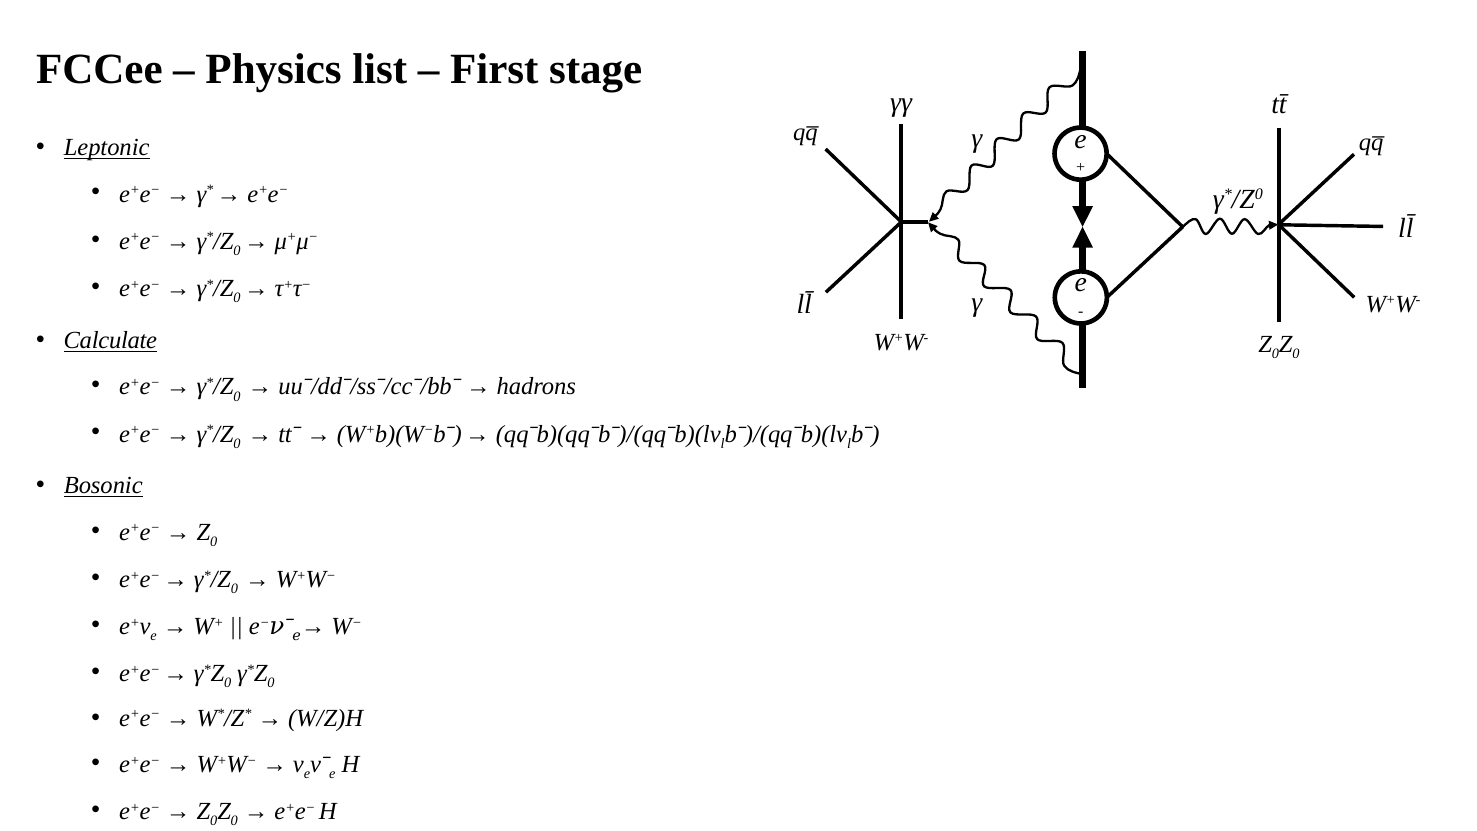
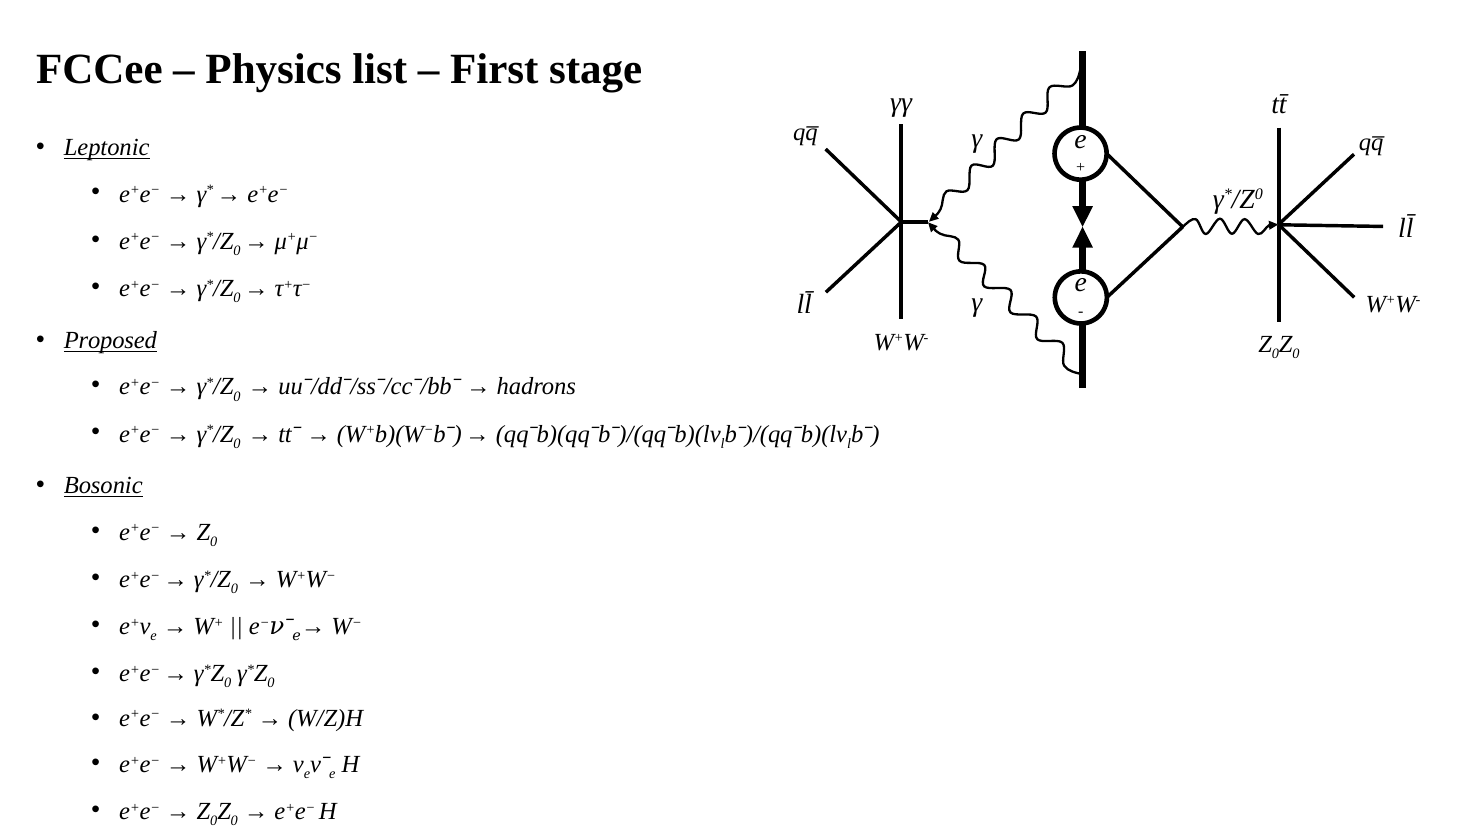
Calculate: Calculate -> Proposed
